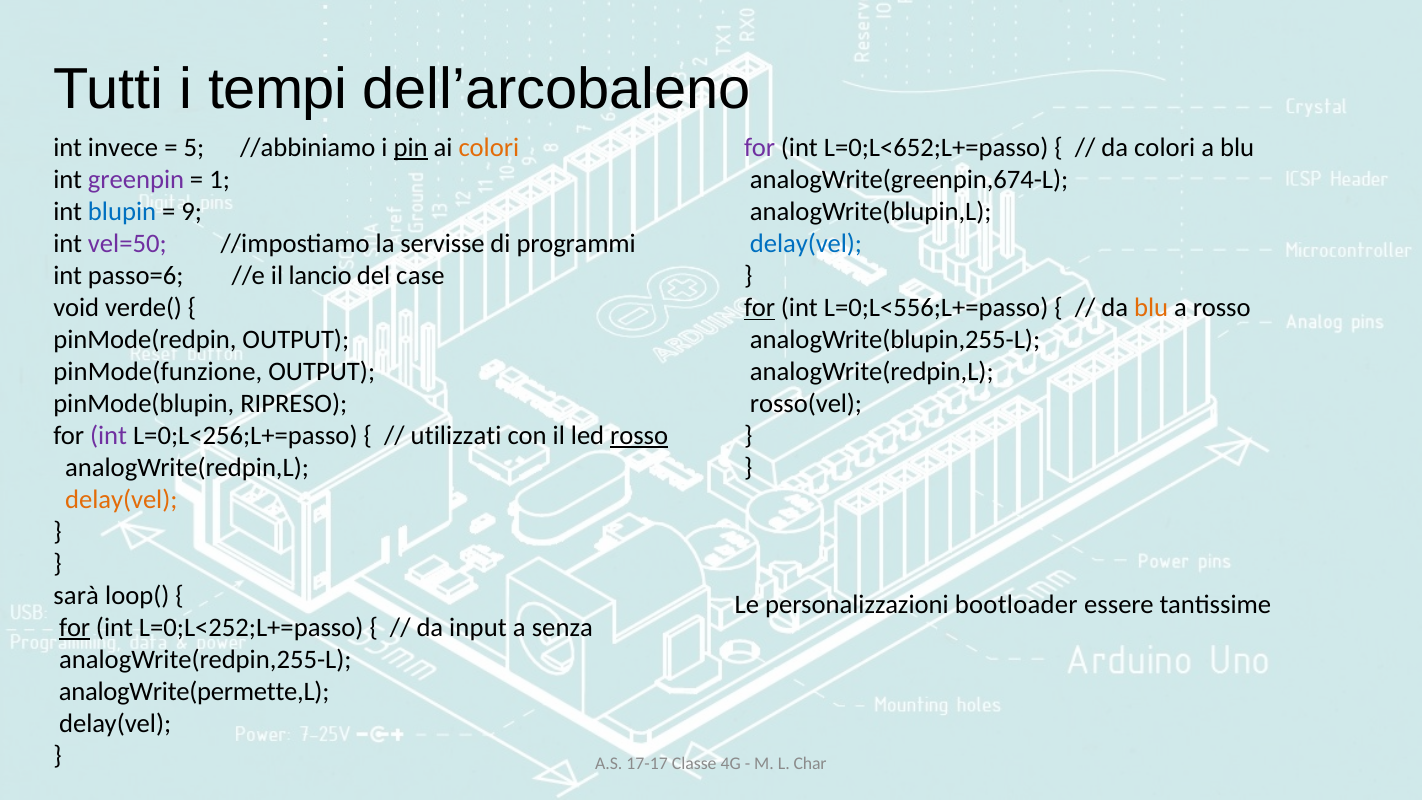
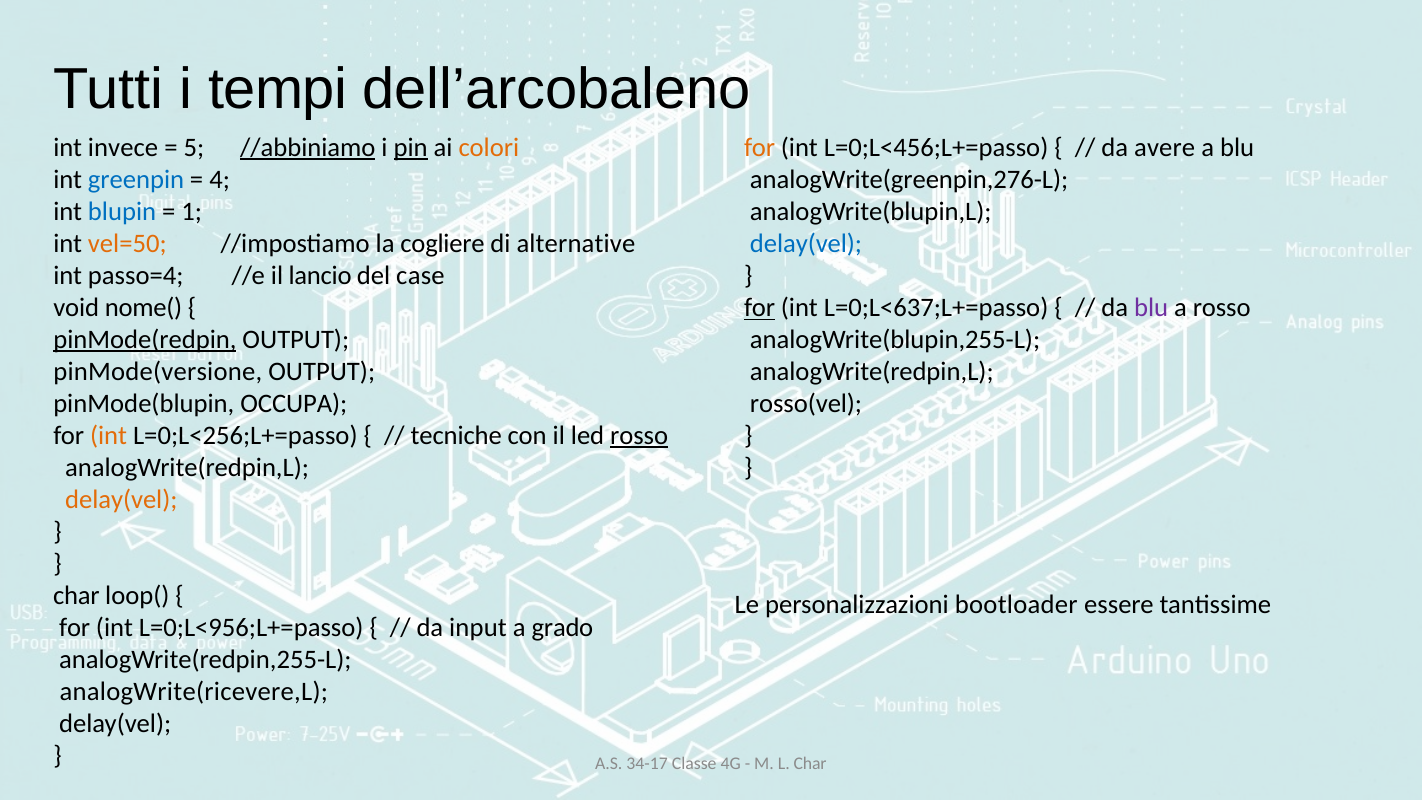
//abbiniamo underline: none -> present
for at (760, 148) colour: purple -> orange
L=0;L<652;L+=passo: L=0;L<652;L+=passo -> L=0;L<456;L+=passo
da colori: colori -> avere
greenpin colour: purple -> blue
1: 1 -> 4
analogWrite(greenpin,674-L: analogWrite(greenpin,674-L -> analogWrite(greenpin,276-L
9: 9 -> 1
vel=50 colour: purple -> orange
servisse: servisse -> cogliere
programmi: programmi -> alternative
passo=6: passo=6 -> passo=4
verde(: verde( -> nome(
L=0;L<556;L+=passo: L=0;L<556;L+=passo -> L=0;L<637;L+=passo
blu at (1151, 308) colour: orange -> purple
pinMode(redpin underline: none -> present
pinMode(funzione: pinMode(funzione -> pinMode(versione
RIPRESO: RIPRESO -> OCCUPA
int at (109, 435) colour: purple -> orange
utilizzati: utilizzati -> tecniche
sarà at (76, 595): sarà -> char
for at (75, 627) underline: present -> none
L=0;L<252;L+=passo: L=0;L<252;L+=passo -> L=0;L<956;L+=passo
senza: senza -> grado
analogWrite(permette,L: analogWrite(permette,L -> analogWrite(ricevere,L
17-17: 17-17 -> 34-17
